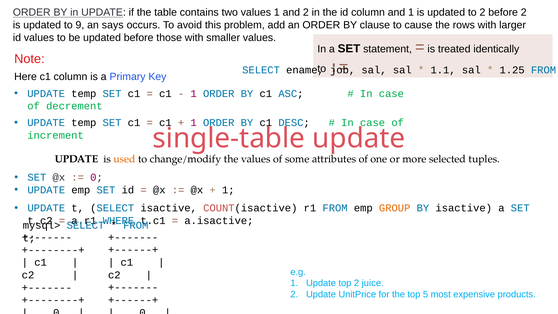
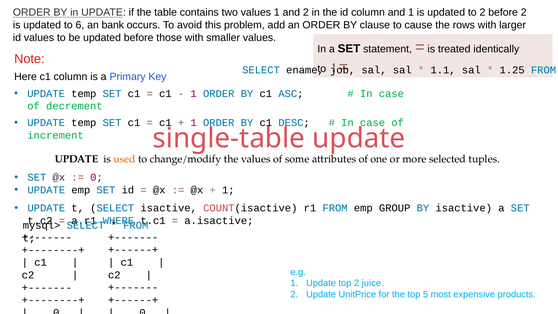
to 9: 9 -> 6
says: says -> bank
GROUP colour: orange -> black
